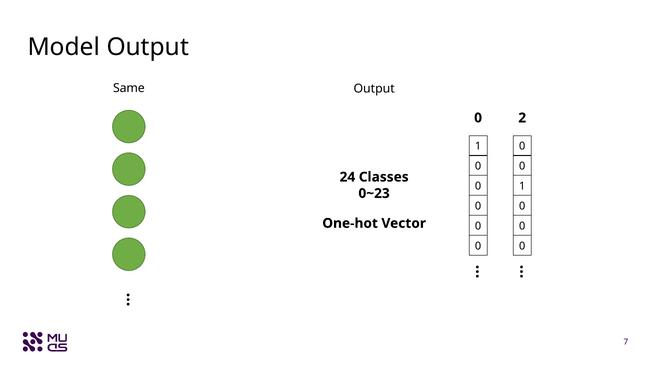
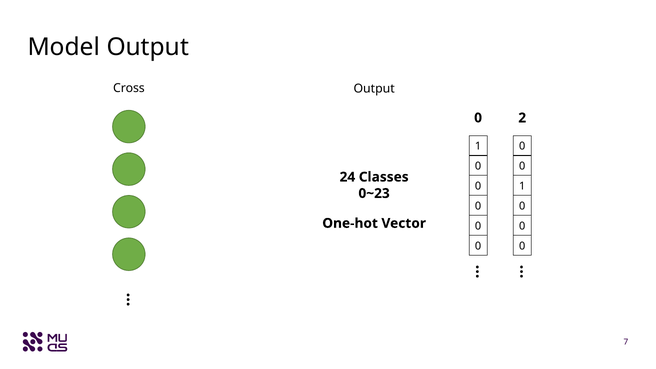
Same: Same -> Cross
